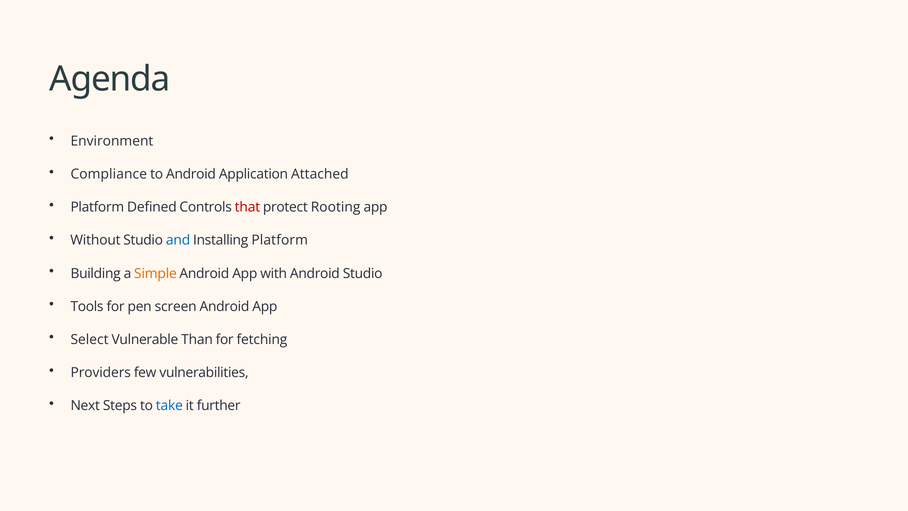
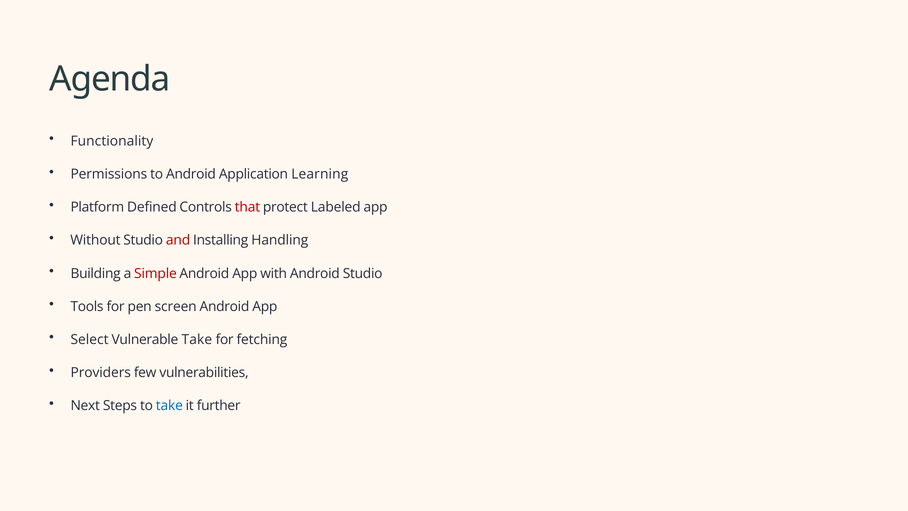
Environment: Environment -> Functionality
Compliance: Compliance -> Permissions
Attached: Attached -> Learning
Rooting: Rooting -> Labeled
and colour: blue -> red
Installing Platform: Platform -> Handling
Simple colour: orange -> red
Vulnerable Than: Than -> Take
